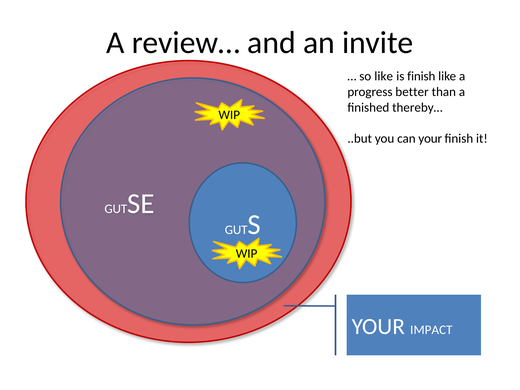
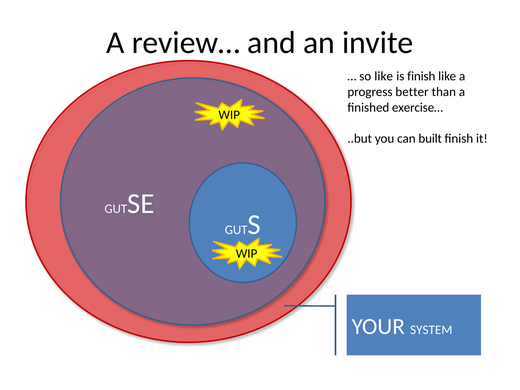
thereby…: thereby… -> exercise…
can your: your -> built
IMPACT: IMPACT -> SYSTEM
